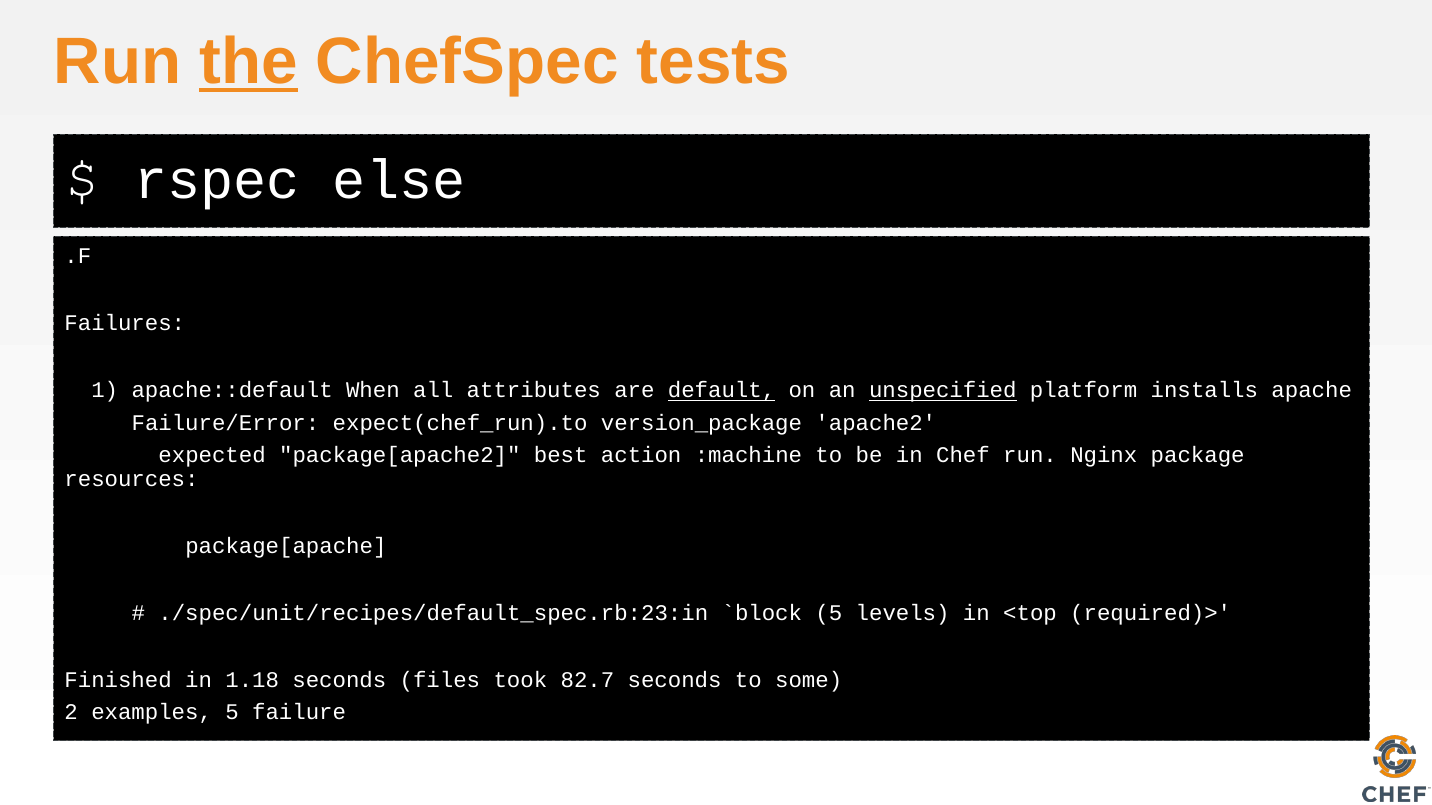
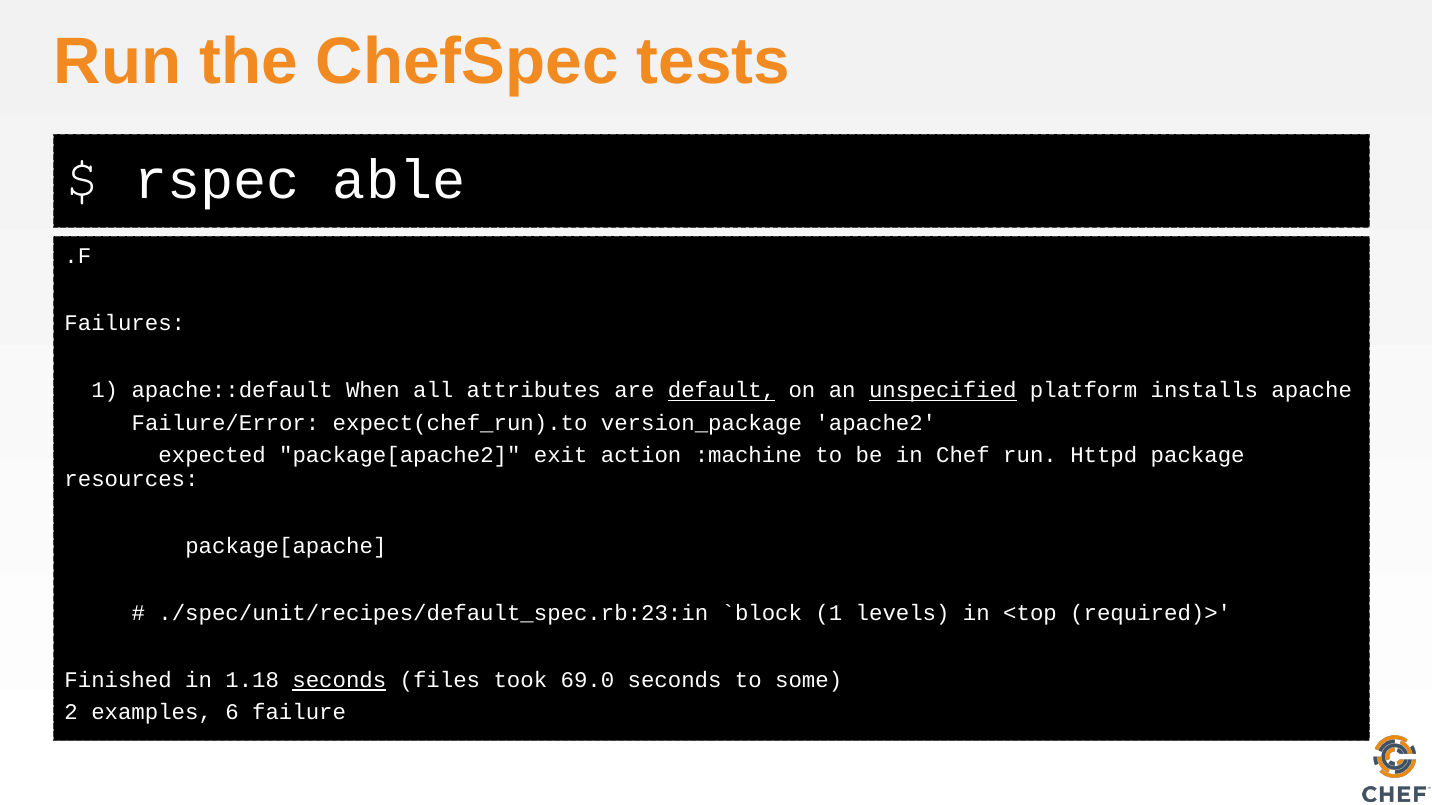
the underline: present -> none
else: else -> able
best: best -> exit
Nginx: Nginx -> Httpd
5 at (829, 614): 5 -> 1
seconds at (339, 681) underline: none -> present
82.7: 82.7 -> 69.0
examples 5: 5 -> 6
